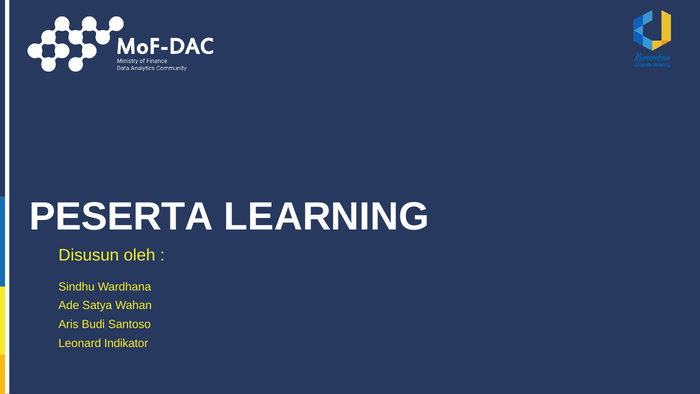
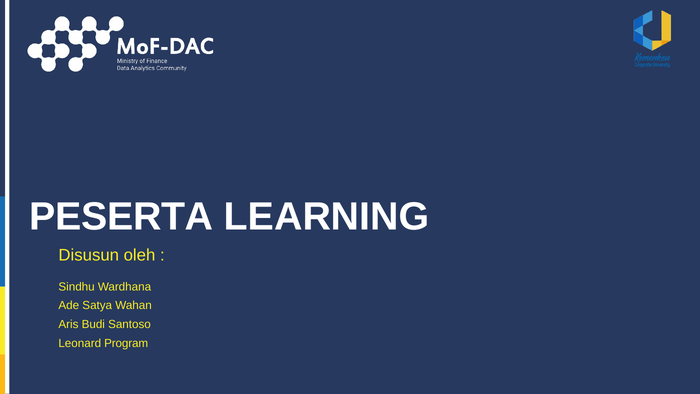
Indikator: Indikator -> Program
